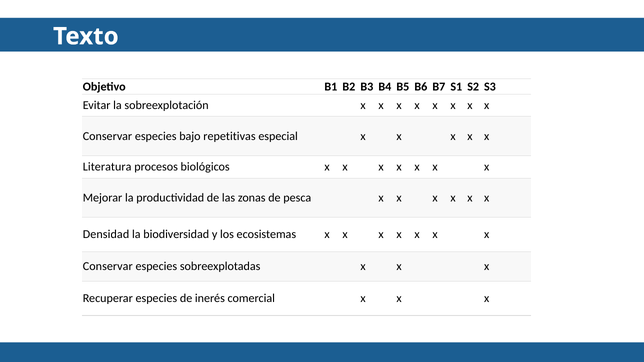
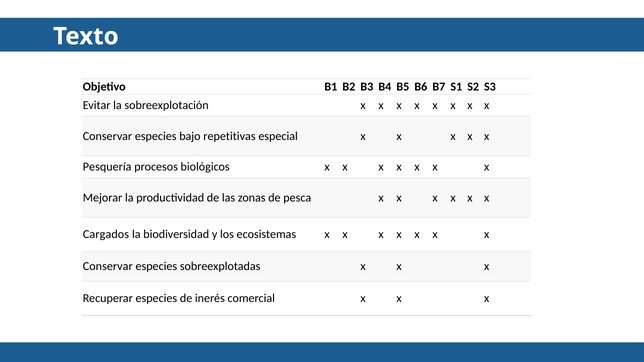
Literatura: Literatura -> Pesquería
Densidad: Densidad -> Cargados
